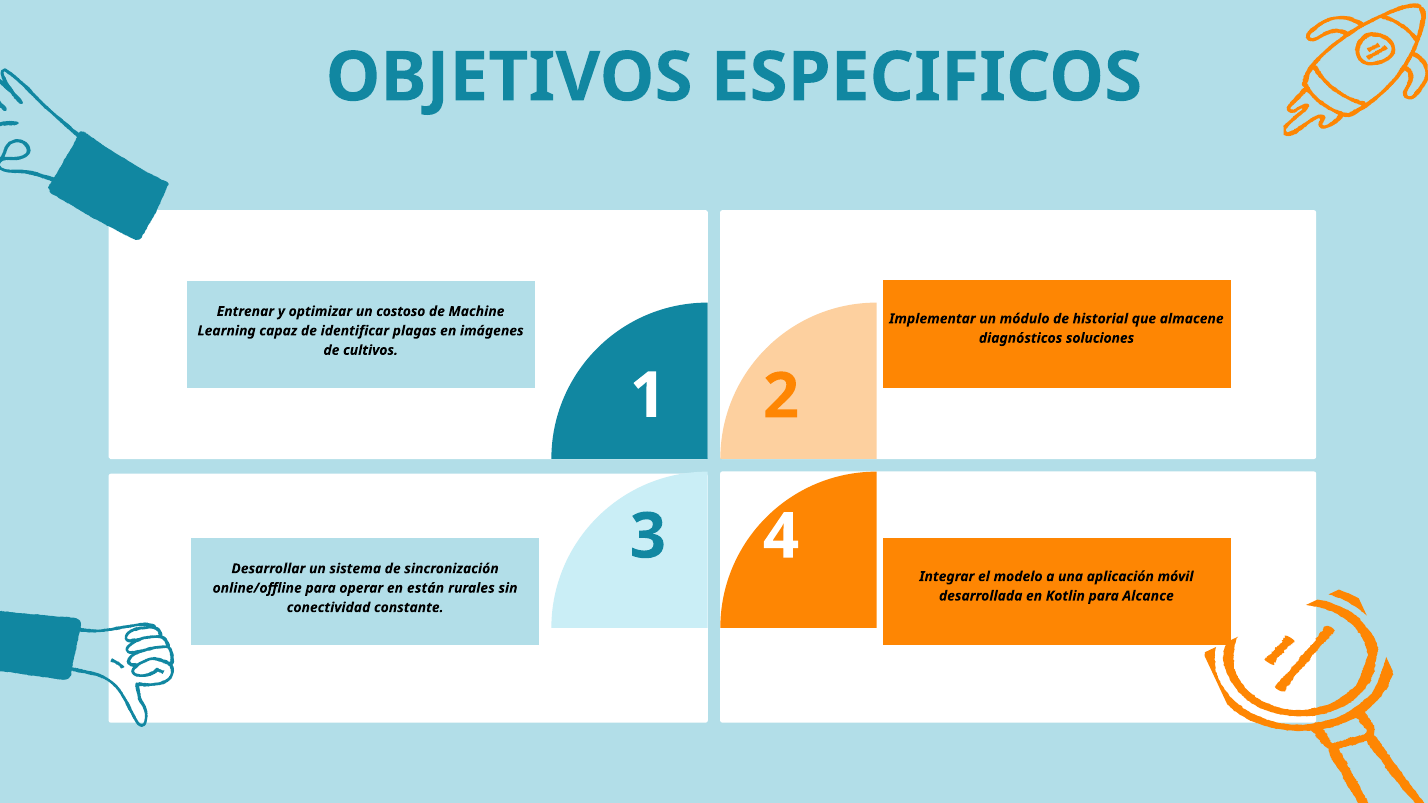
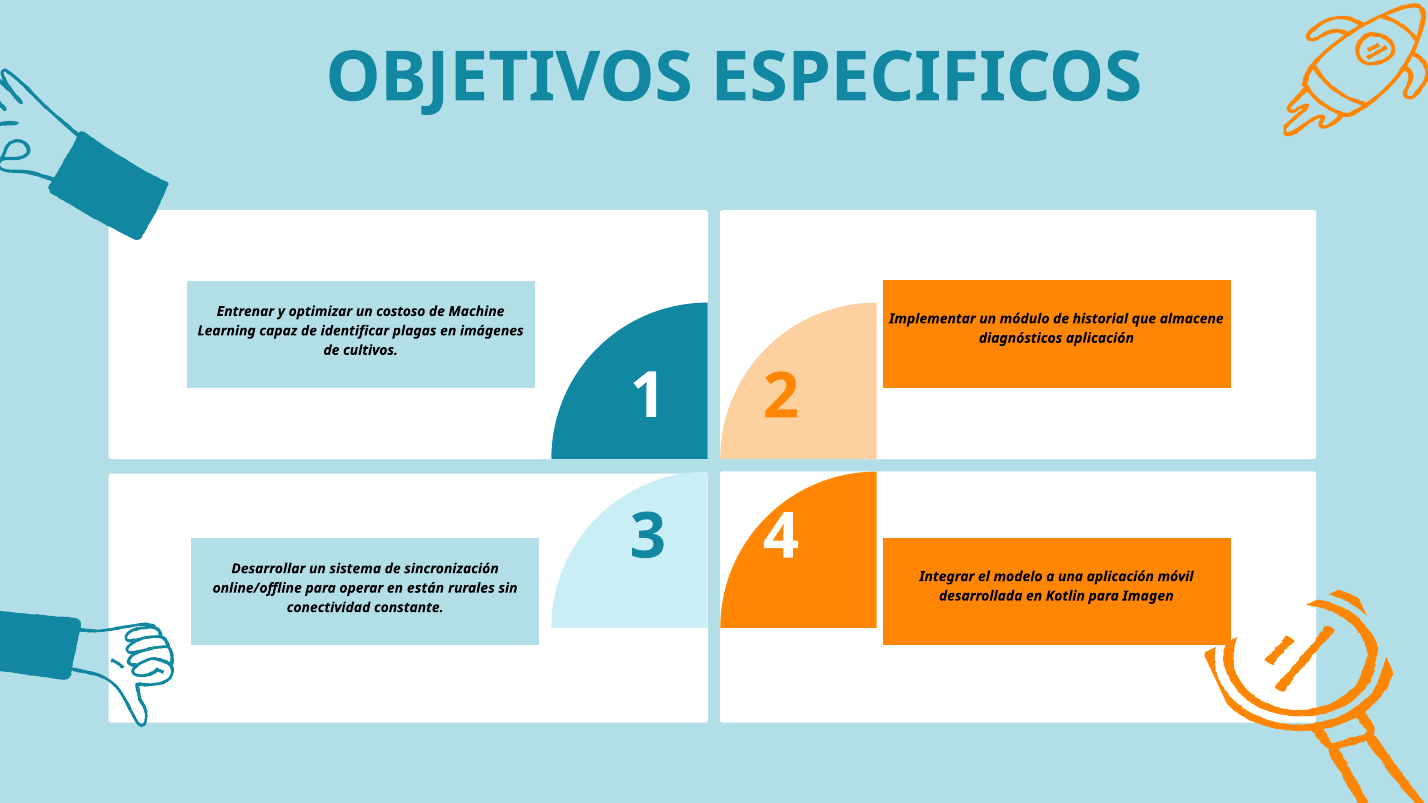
diagnósticos soluciones: soluciones -> aplicación
Alcance: Alcance -> Imagen
